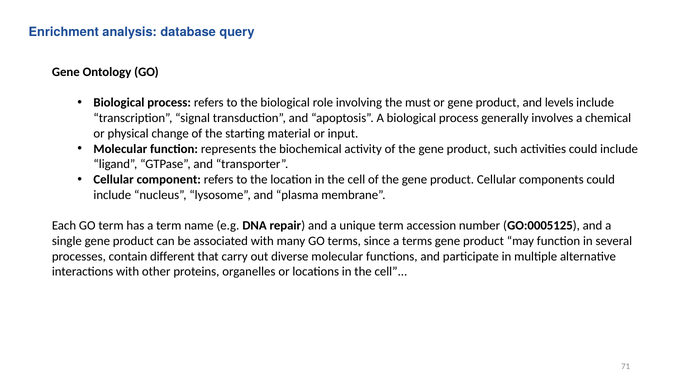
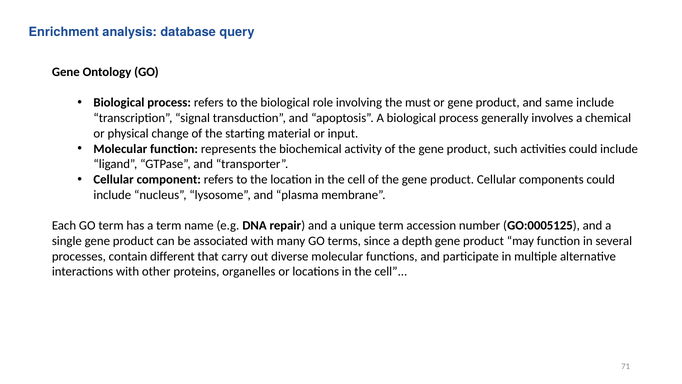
levels: levels -> same
a terms: terms -> depth
